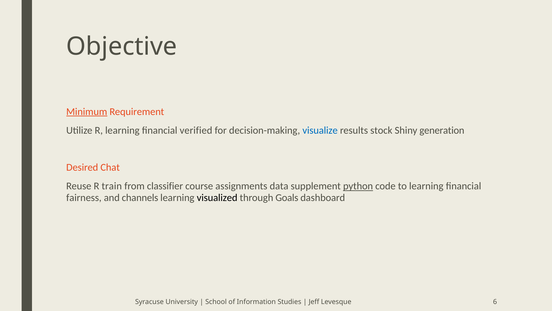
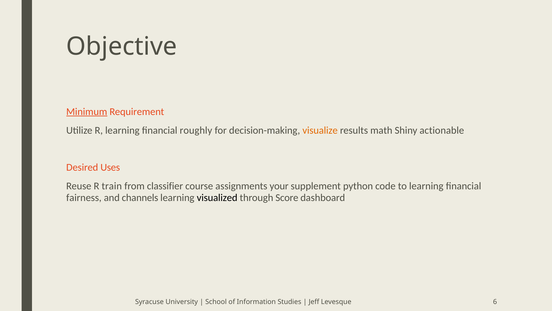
verified: verified -> roughly
visualize colour: blue -> orange
stock: stock -> math
generation: generation -> actionable
Chat: Chat -> Uses
data: data -> your
python underline: present -> none
Goals: Goals -> Score
